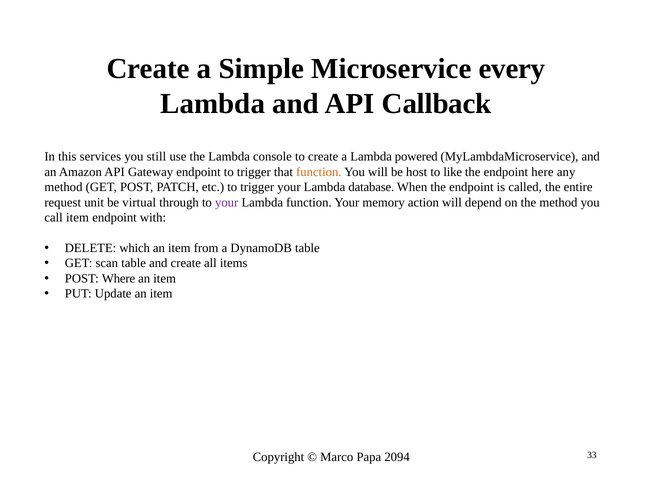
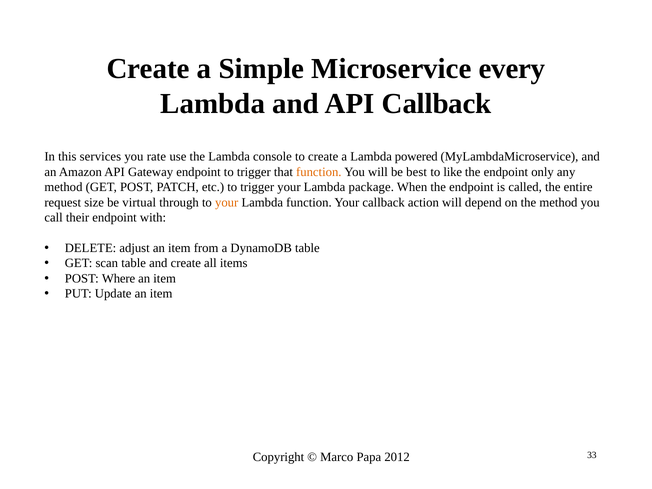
still: still -> rate
host: host -> best
here: here -> only
database: database -> package
unit: unit -> size
your at (227, 202) colour: purple -> orange
Your memory: memory -> callback
call item: item -> their
which: which -> adjust
2094: 2094 -> 2012
